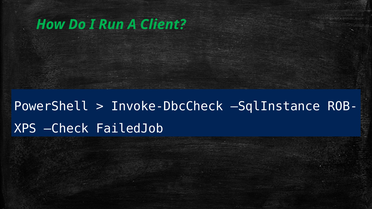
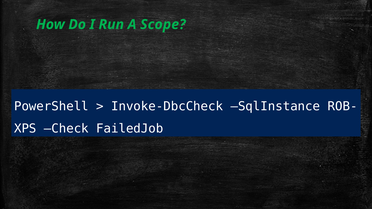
Client: Client -> Scope
